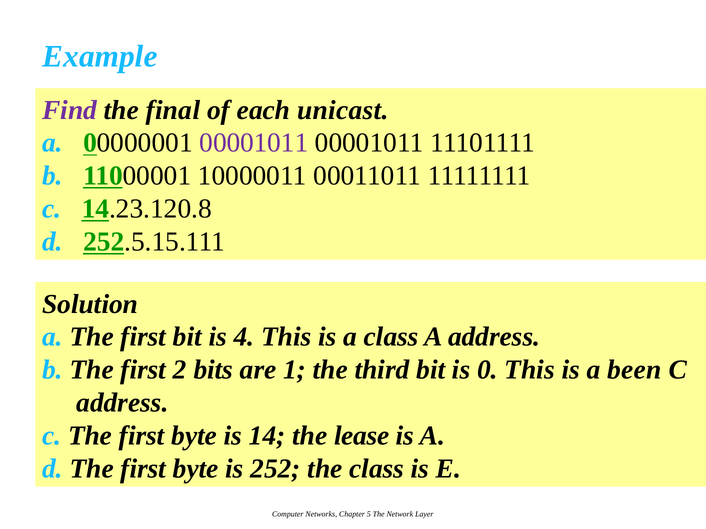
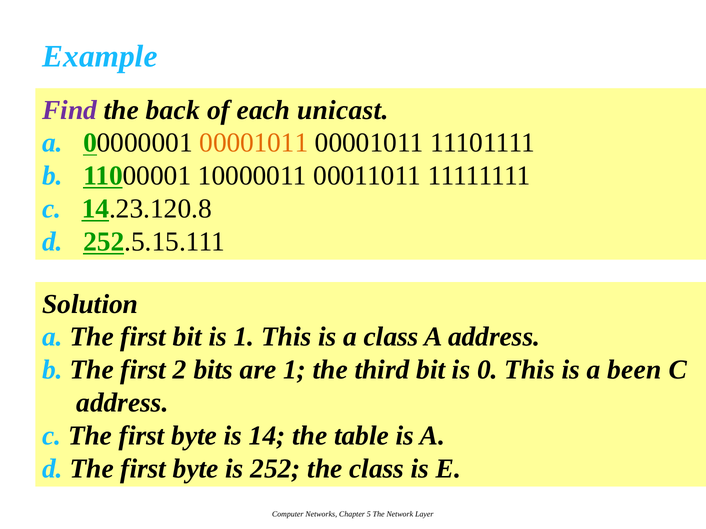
final: final -> back
00001011 at (254, 143) colour: purple -> orange
is 4: 4 -> 1
lease: lease -> table
